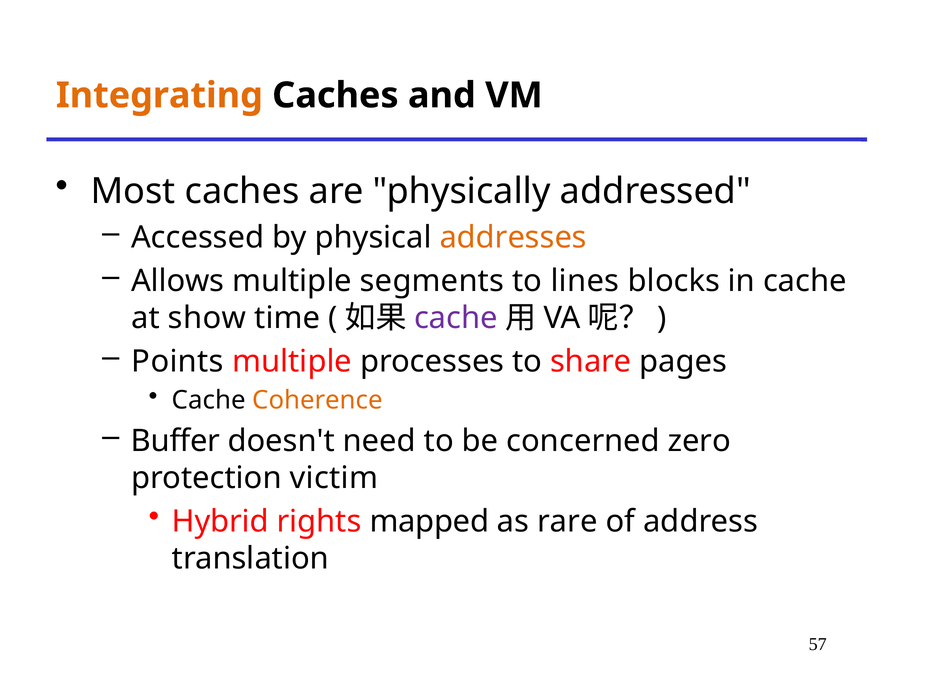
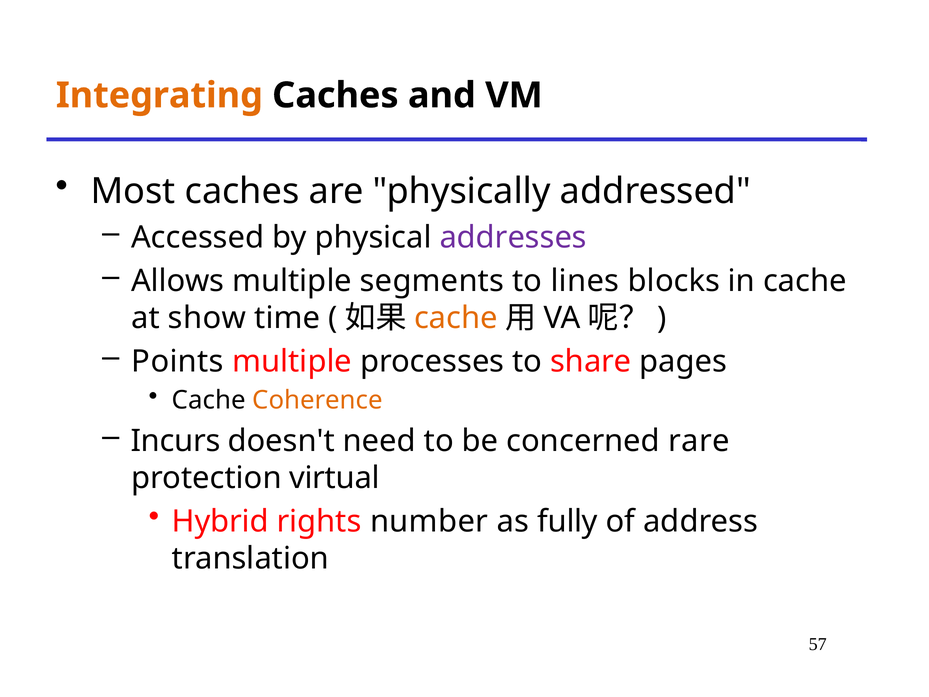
addresses colour: orange -> purple
cache at (456, 318) colour: purple -> orange
Buffer: Buffer -> Incurs
zero: zero -> rare
victim: victim -> virtual
mapped: mapped -> number
rare: rare -> fully
